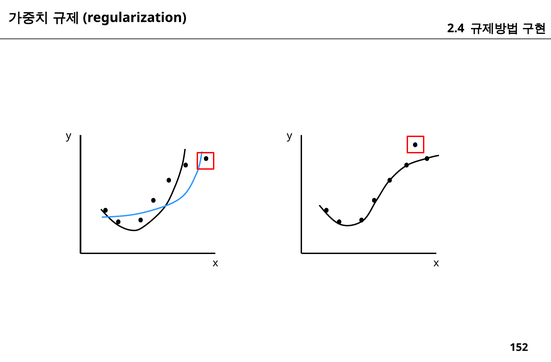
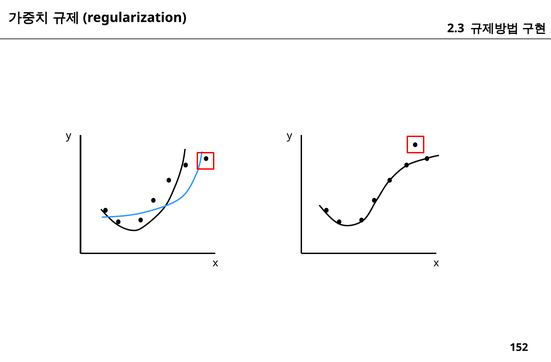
2.4: 2.4 -> 2.3
